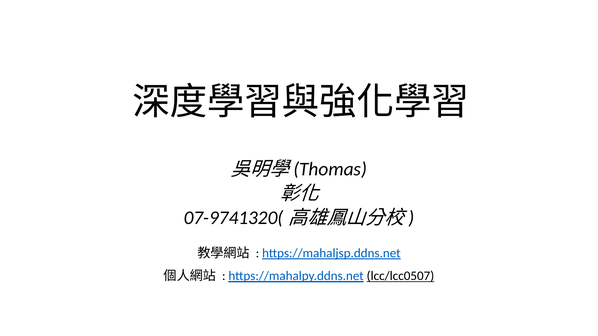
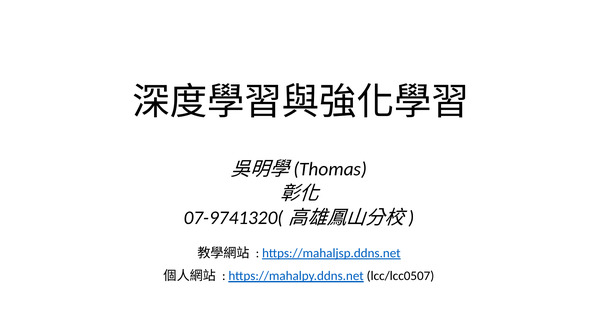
lcc/lcc0507 underline: present -> none
